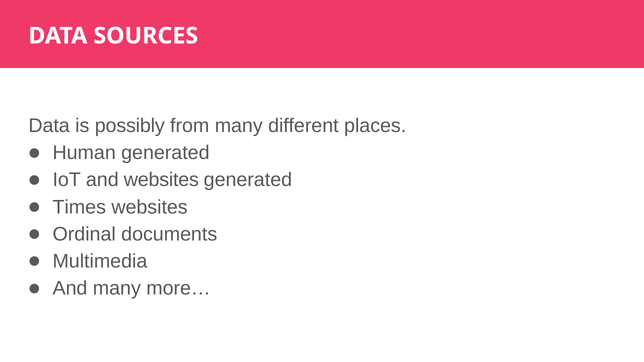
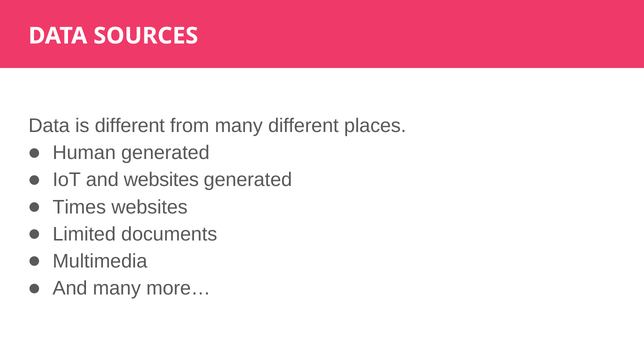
is possibly: possibly -> different
Ordinal: Ordinal -> Limited
